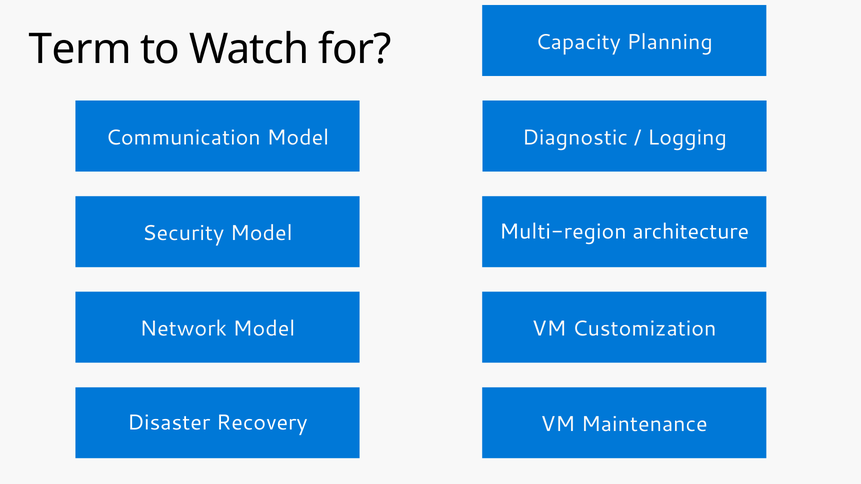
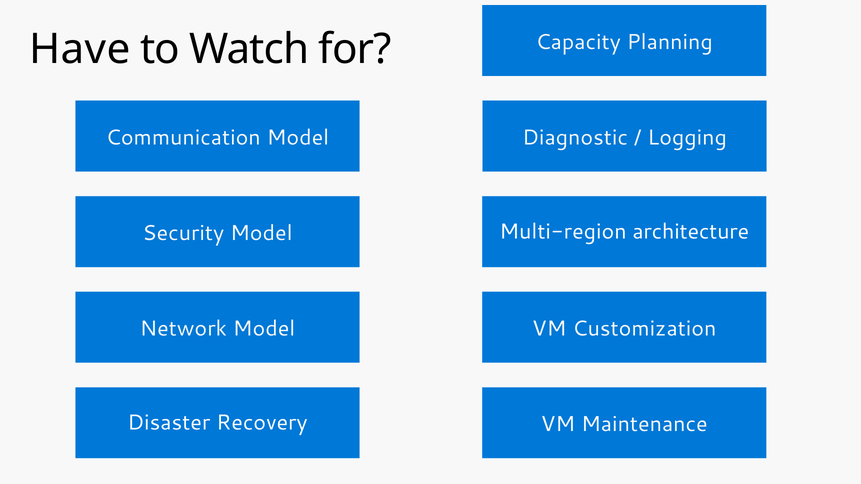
Term: Term -> Have
